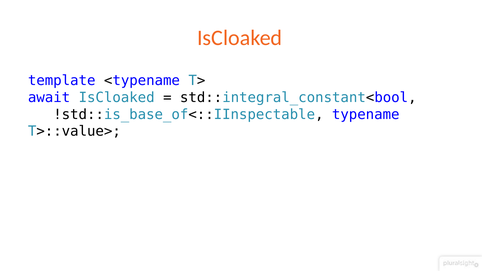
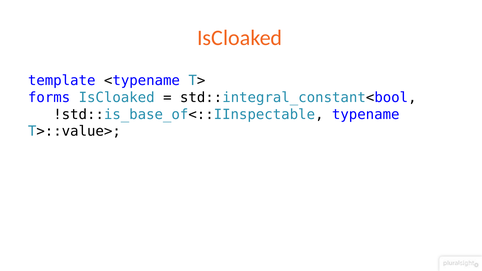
await: await -> forms
